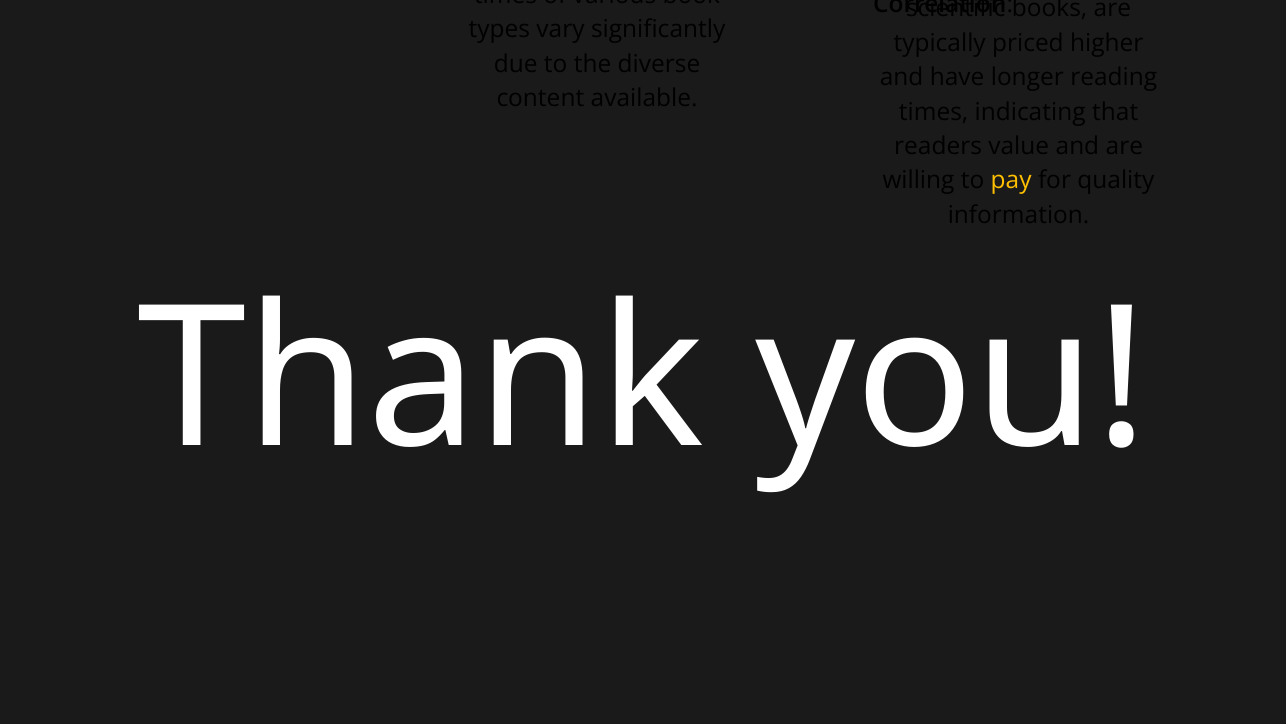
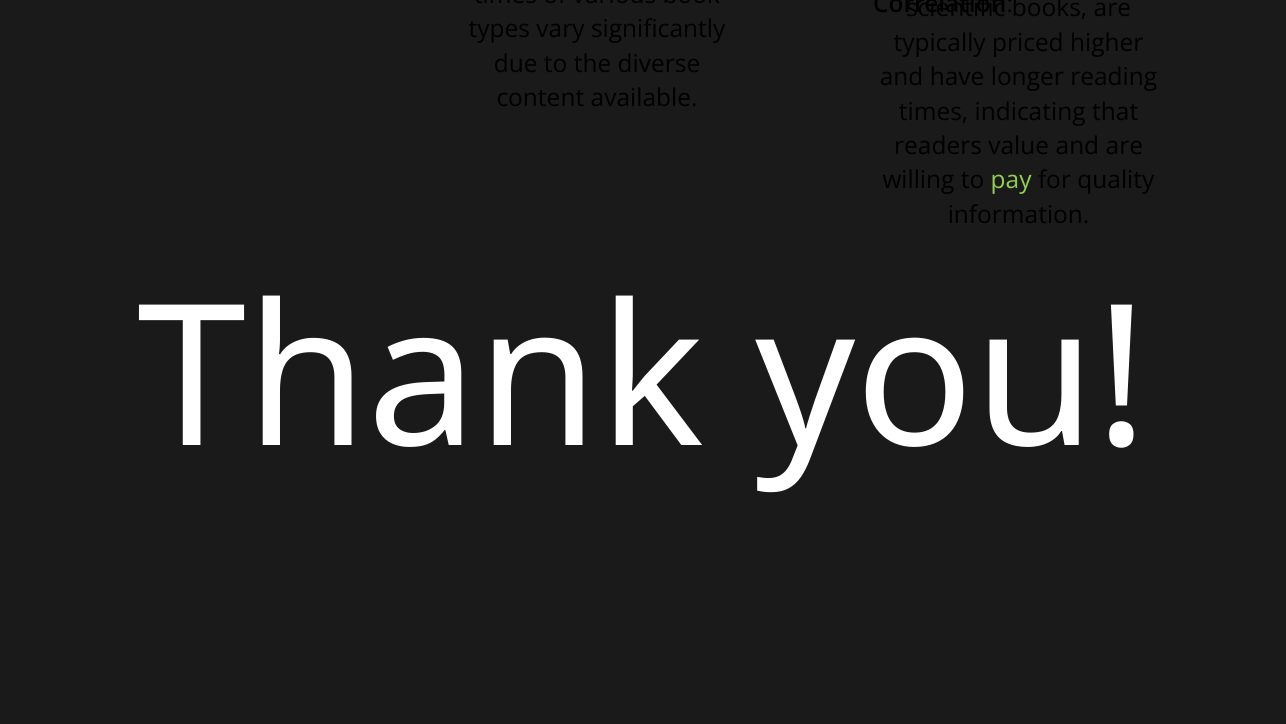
pay colour: yellow -> light green
